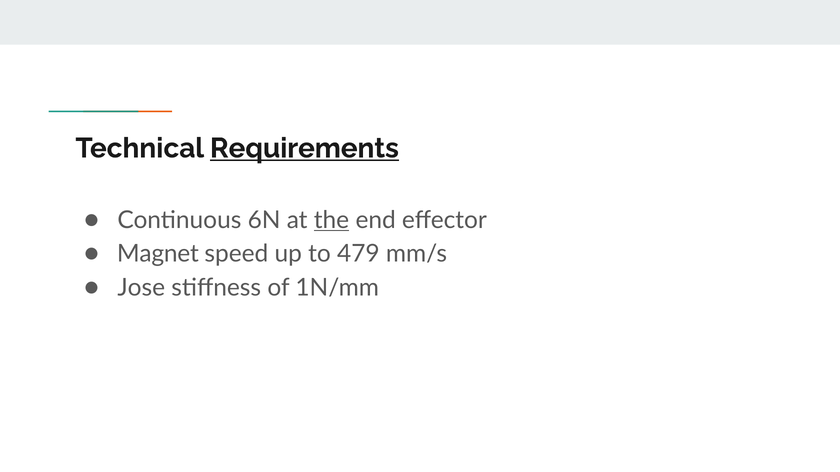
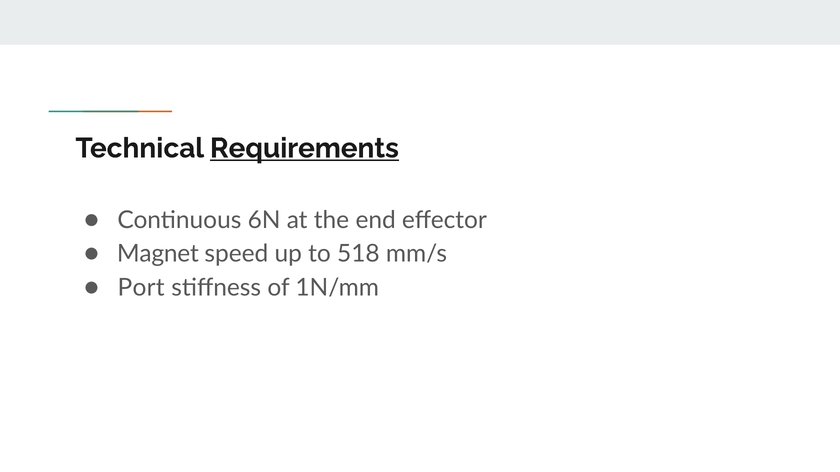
the underline: present -> none
479: 479 -> 518
Jose: Jose -> Port
